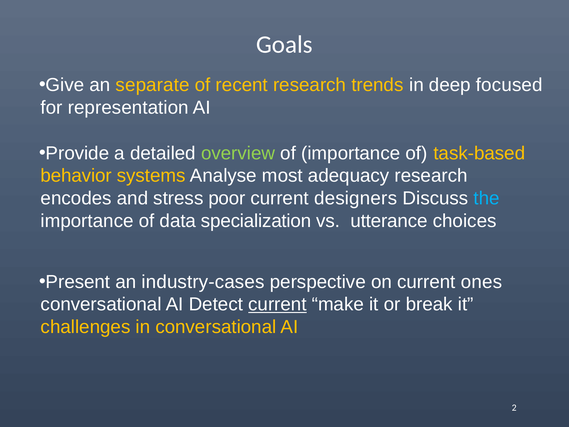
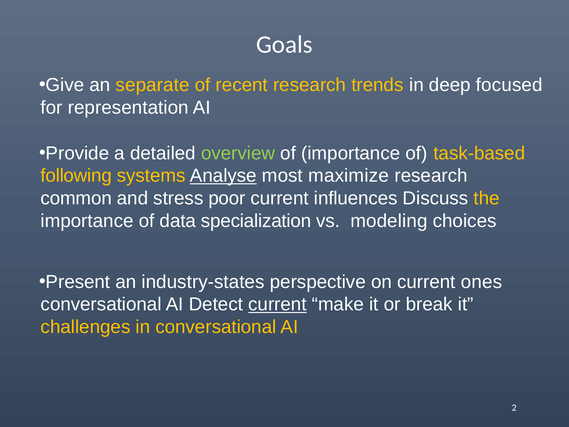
behavior: behavior -> following
Analyse underline: none -> present
adequacy: adequacy -> maximize
encodes: encodes -> common
designers: designers -> influences
the colour: light blue -> yellow
utterance: utterance -> modeling
industry-cases: industry-cases -> industry-states
